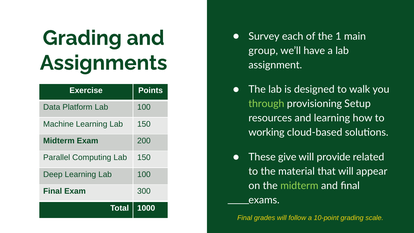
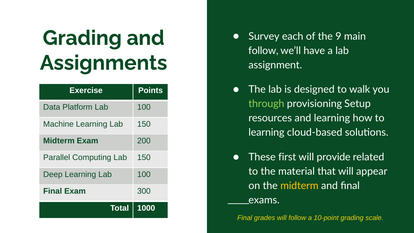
1: 1 -> 9
group at (263, 51): group -> follow
working at (266, 132): working -> learning
give: give -> first
midterm at (299, 186) colour: light green -> yellow
